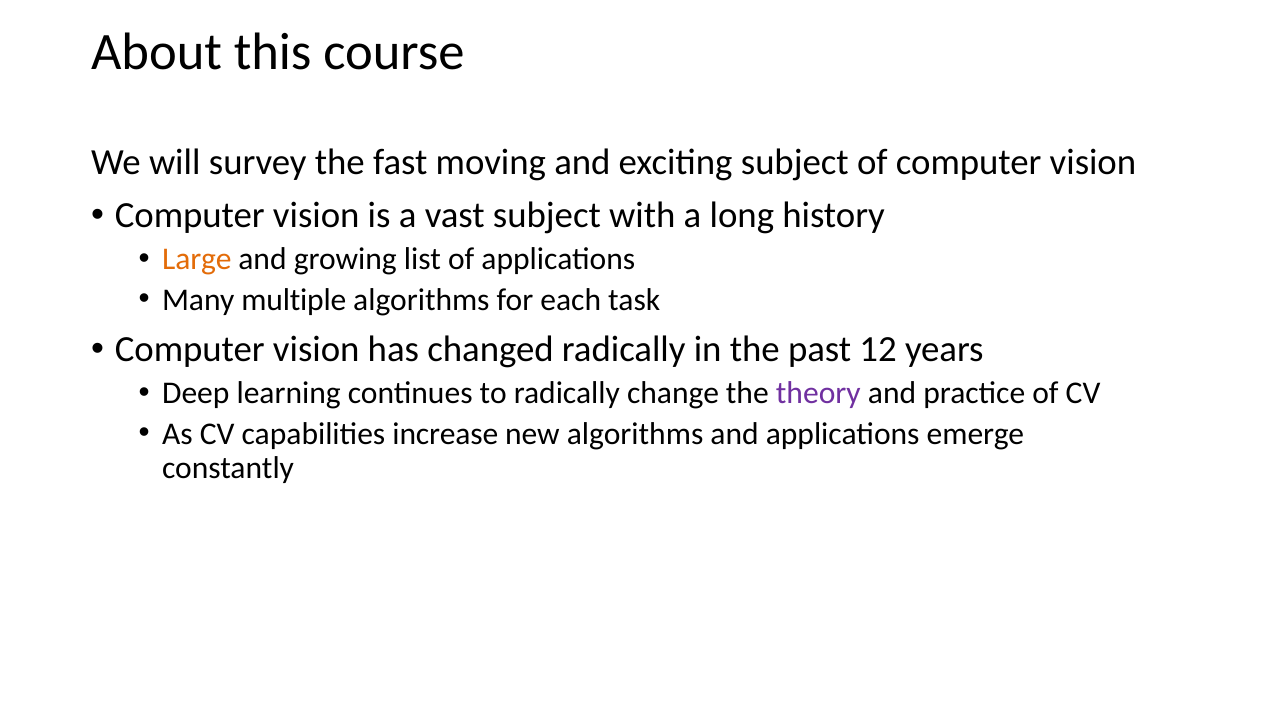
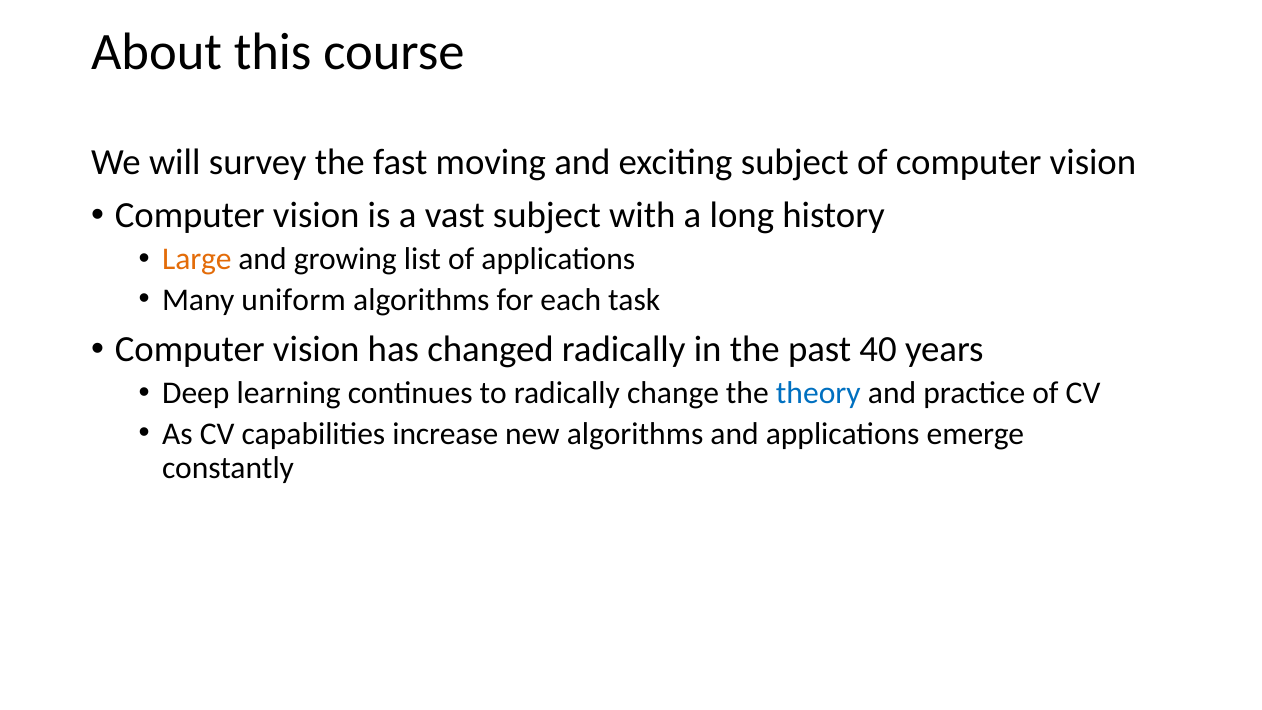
multiple: multiple -> uniform
12: 12 -> 40
theory colour: purple -> blue
